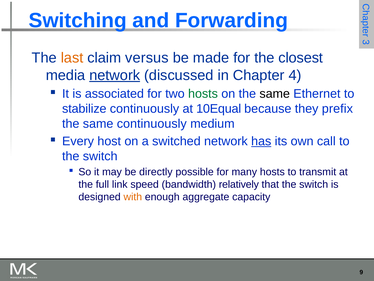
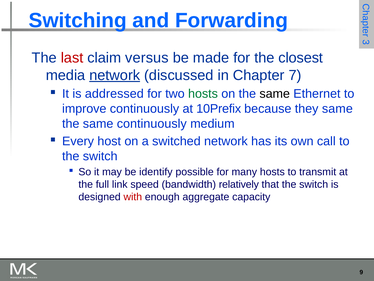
last colour: orange -> red
4: 4 -> 7
associated: associated -> addressed
stabilize: stabilize -> improve
10Equal: 10Equal -> 10Prefix
they prefix: prefix -> same
has underline: present -> none
directly: directly -> identify
with colour: orange -> red
